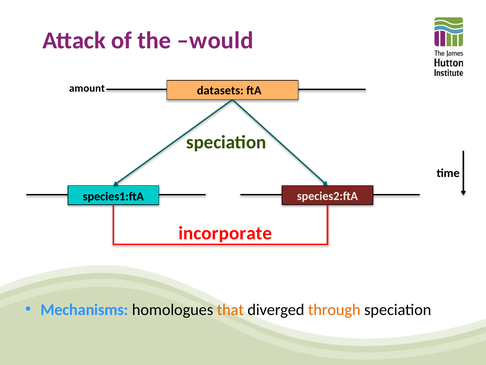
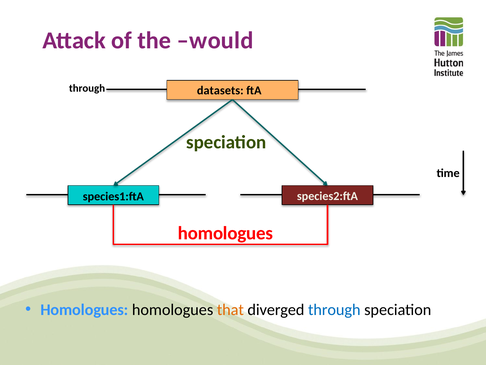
amount at (87, 88): amount -> through
incorporate at (225, 233): incorporate -> homologues
Mechanisms at (84, 309): Mechanisms -> Homologues
through at (334, 309) colour: orange -> blue
